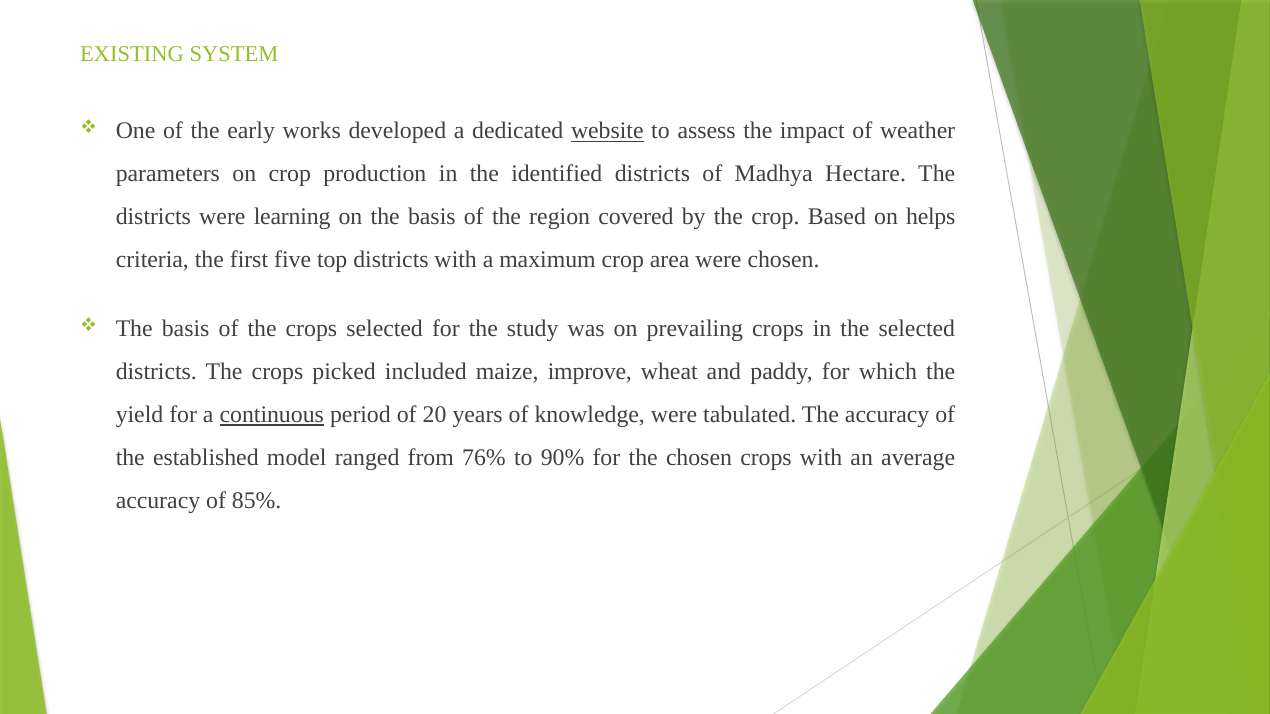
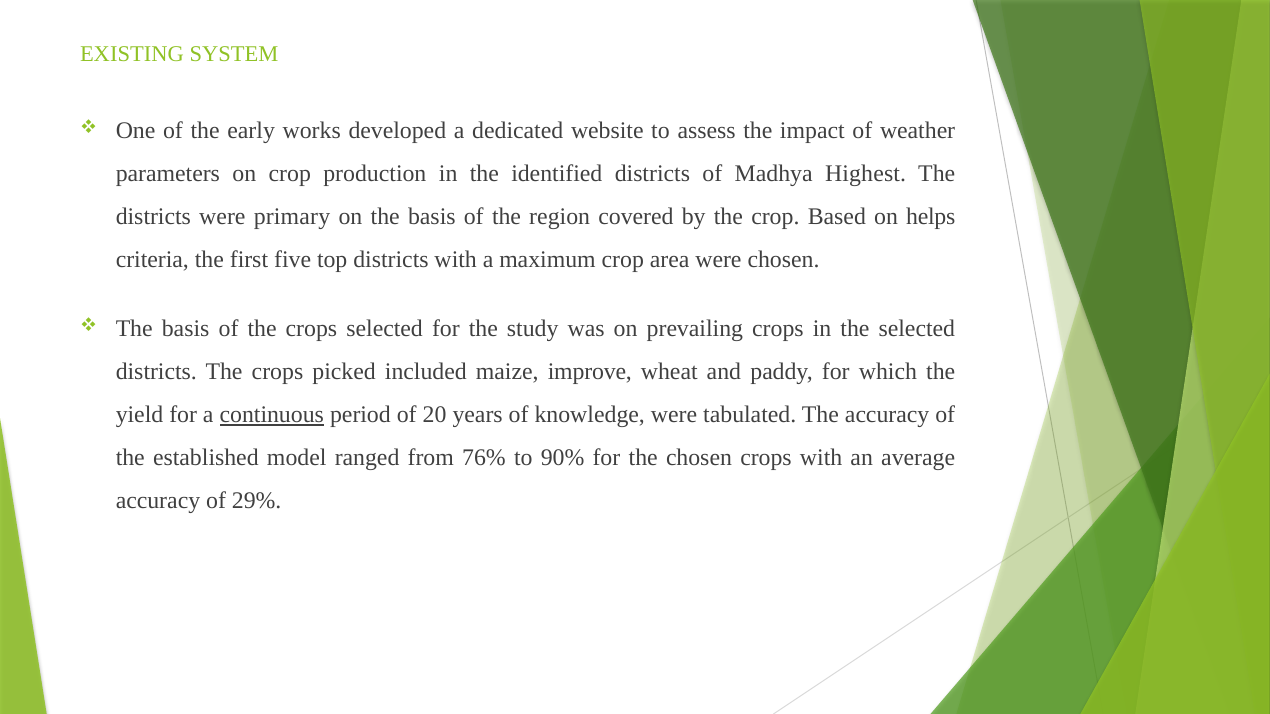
website underline: present -> none
Hectare: Hectare -> Highest
learning: learning -> primary
85%: 85% -> 29%
